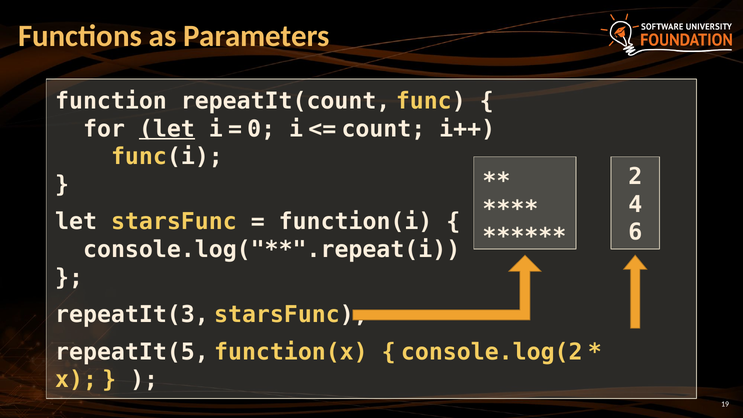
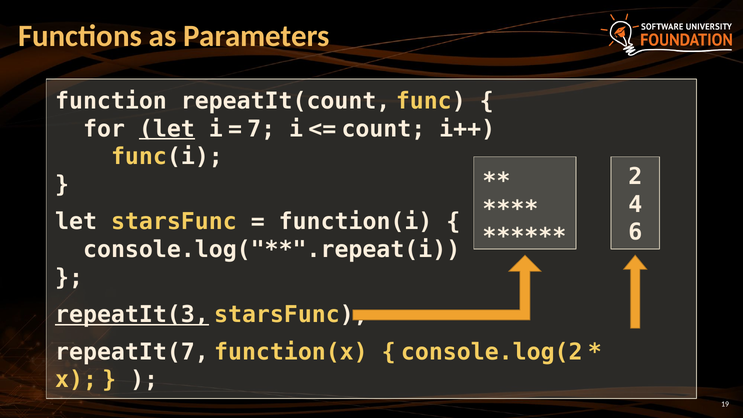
0: 0 -> 7
repeatIt(3 underline: none -> present
repeatIt(5: repeatIt(5 -> repeatIt(7
